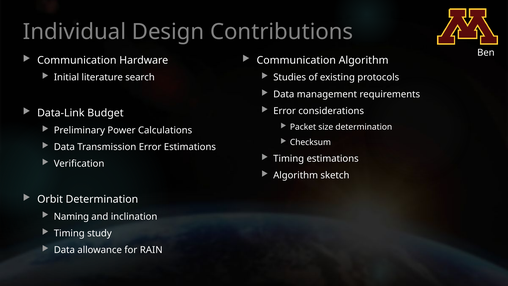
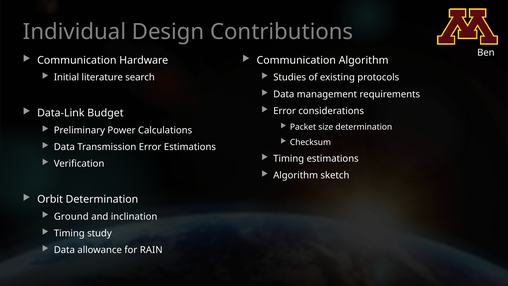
Naming: Naming -> Ground
